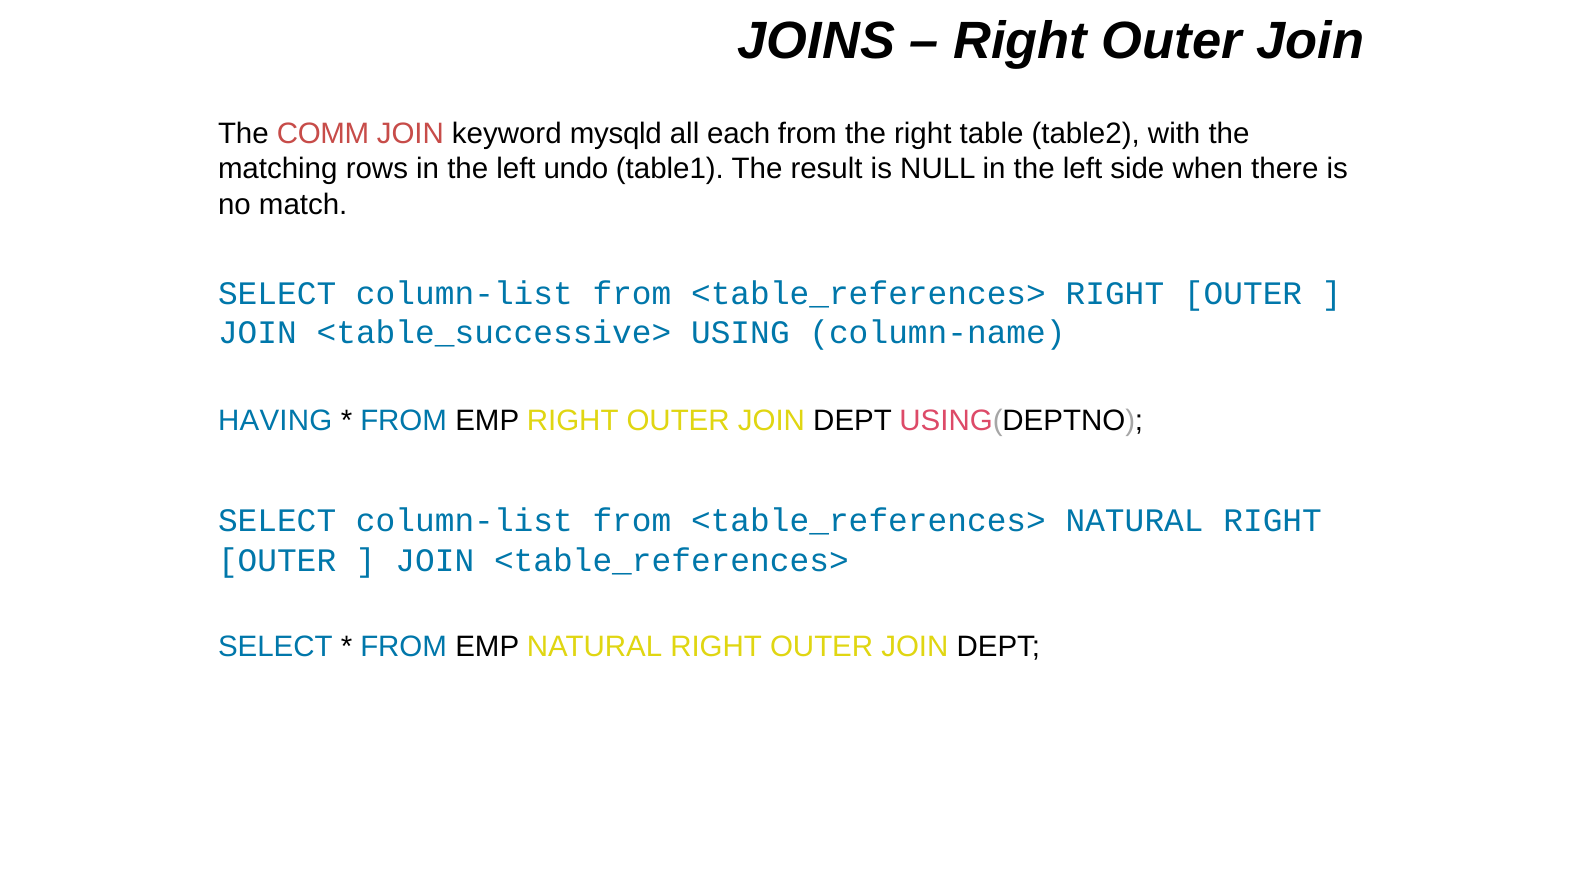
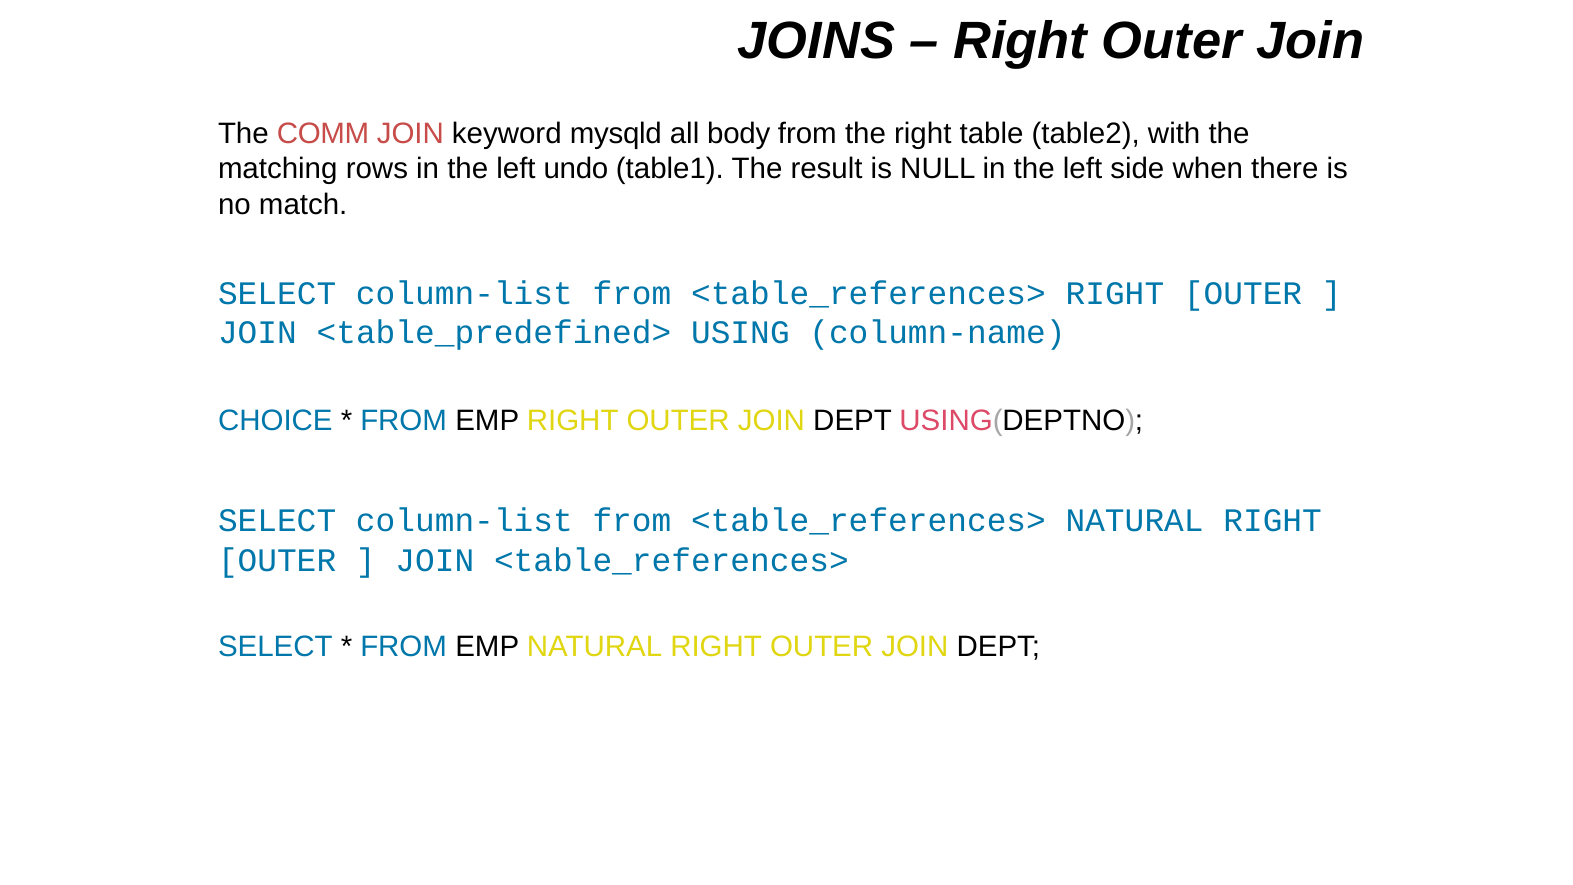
each: each -> body
<table_successive>: <table_successive> -> <table_predefined>
HAVING: HAVING -> CHOICE
